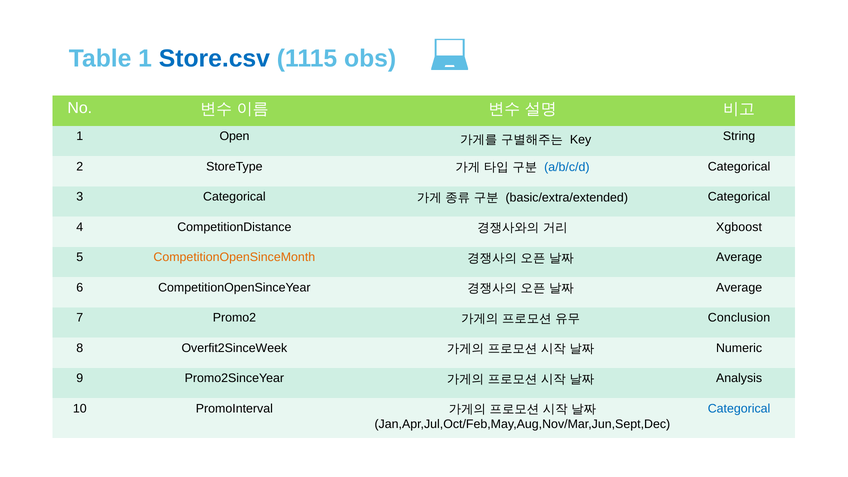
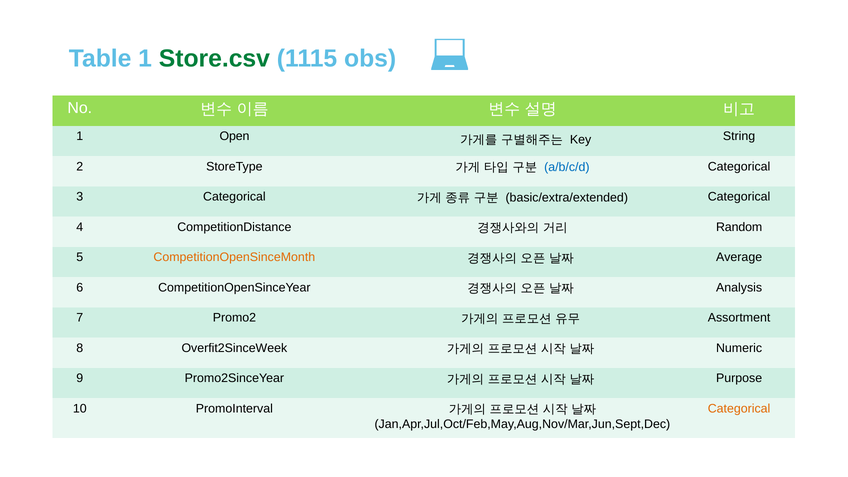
Store.csv colour: blue -> green
Xgboost: Xgboost -> Random
Average at (739, 288): Average -> Analysis
Conclusion: Conclusion -> Assortment
Analysis: Analysis -> Purpose
Categorical at (739, 409) colour: blue -> orange
